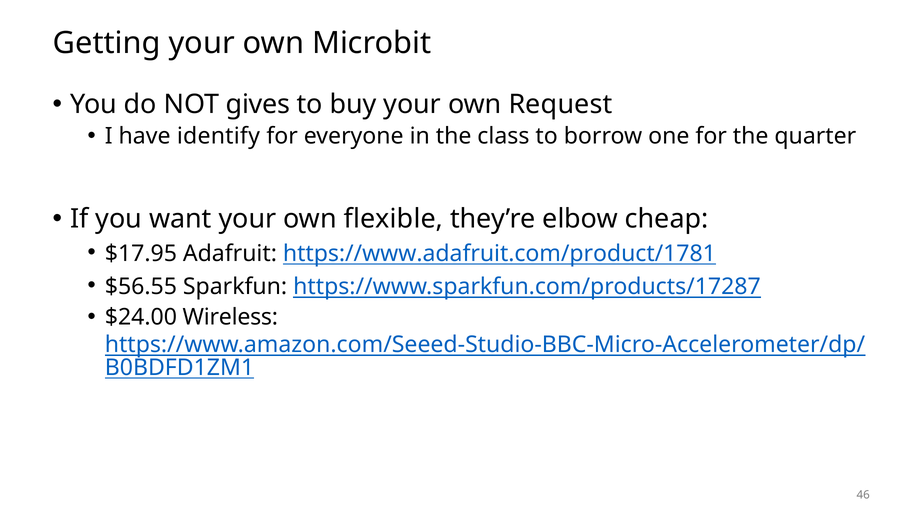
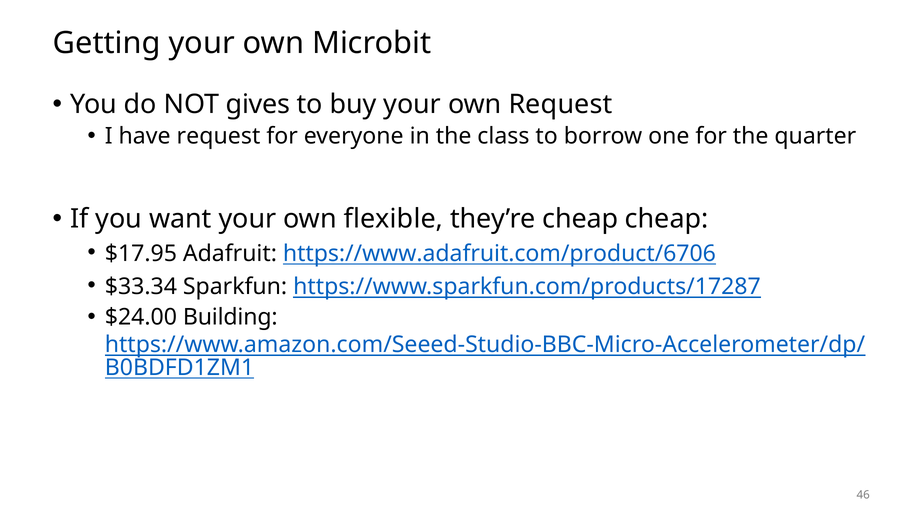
have identify: identify -> request
they’re elbow: elbow -> cheap
https://www.adafruit.com/product/1781: https://www.adafruit.com/product/1781 -> https://www.adafruit.com/product/6706
$56.55: $56.55 -> $33.34
Wireless: Wireless -> Building
